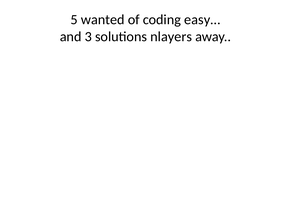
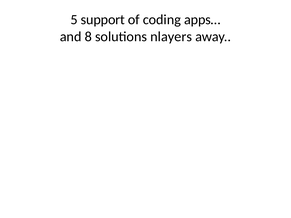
wanted: wanted -> support
easy…: easy… -> apps…
3: 3 -> 8
